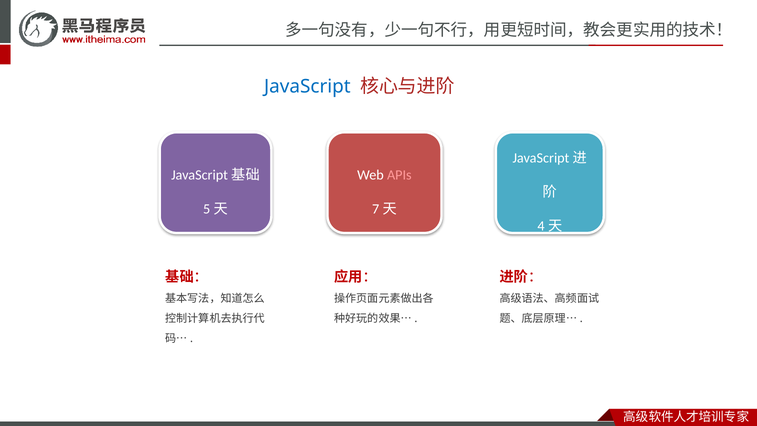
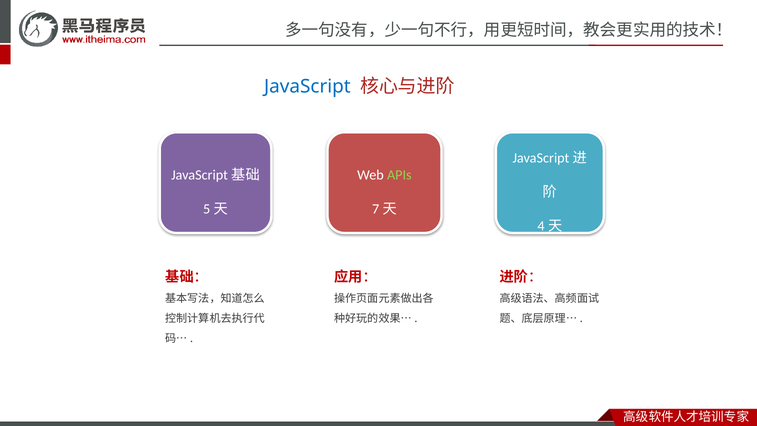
APIs colour: pink -> light green
